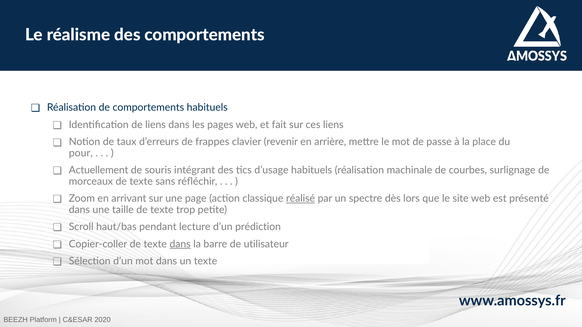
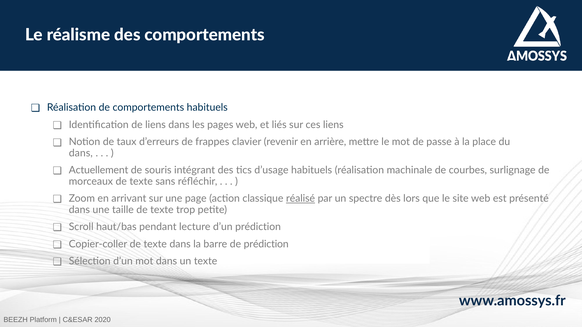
fait: fait -> liés
pour at (81, 153): pour -> dans
dans at (180, 244) underline: present -> none
de utilisateur: utilisateur -> prédiction
